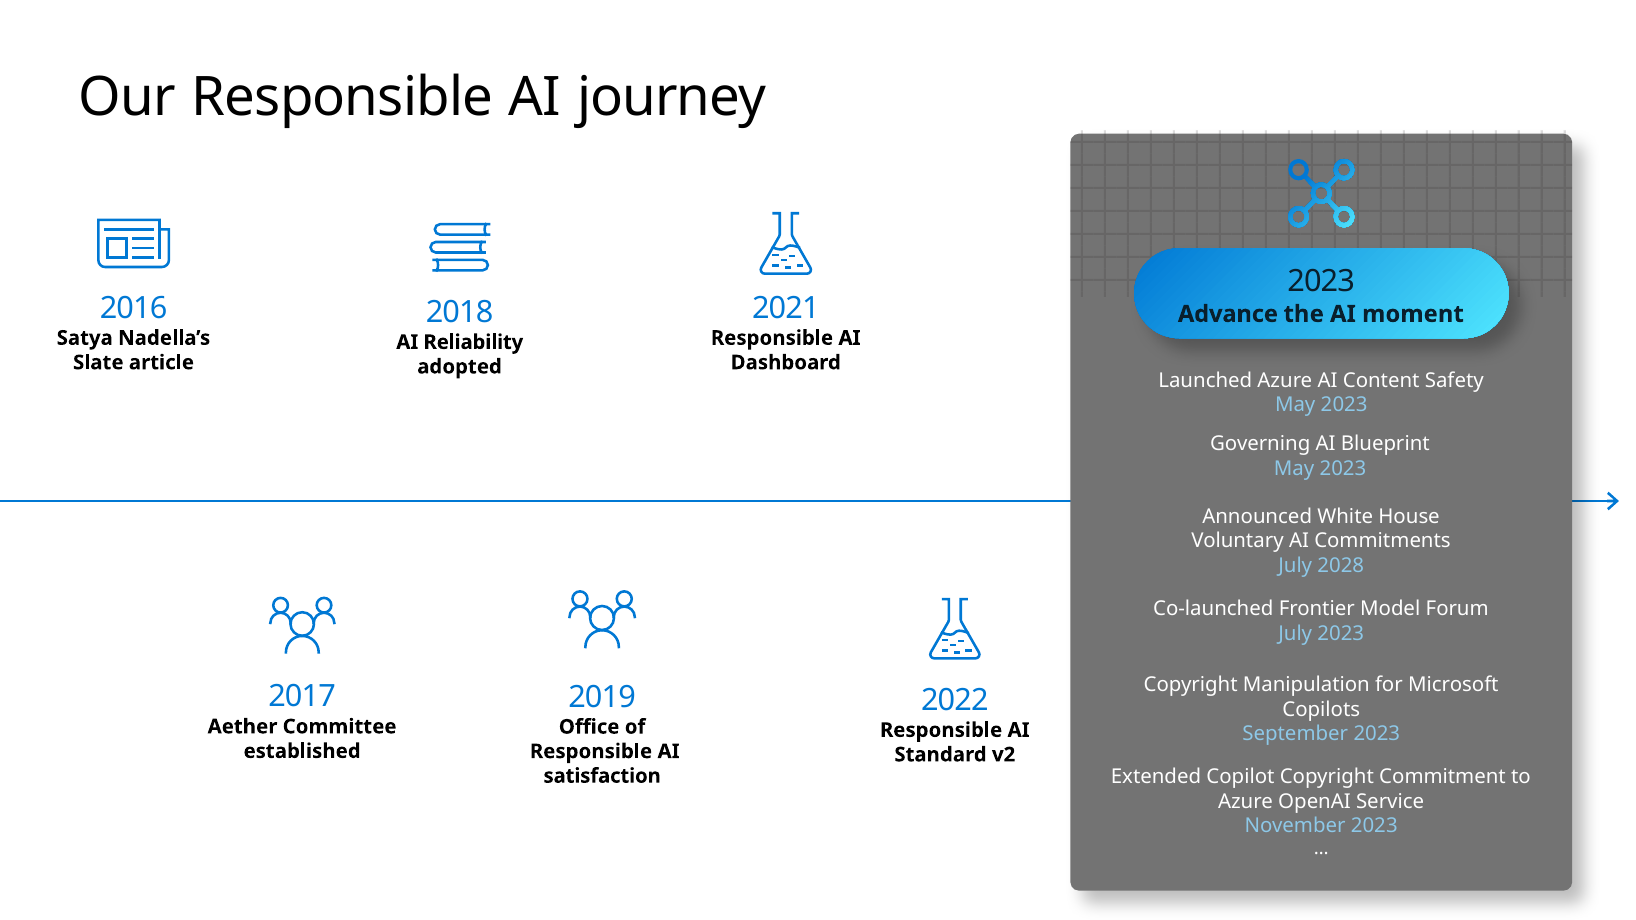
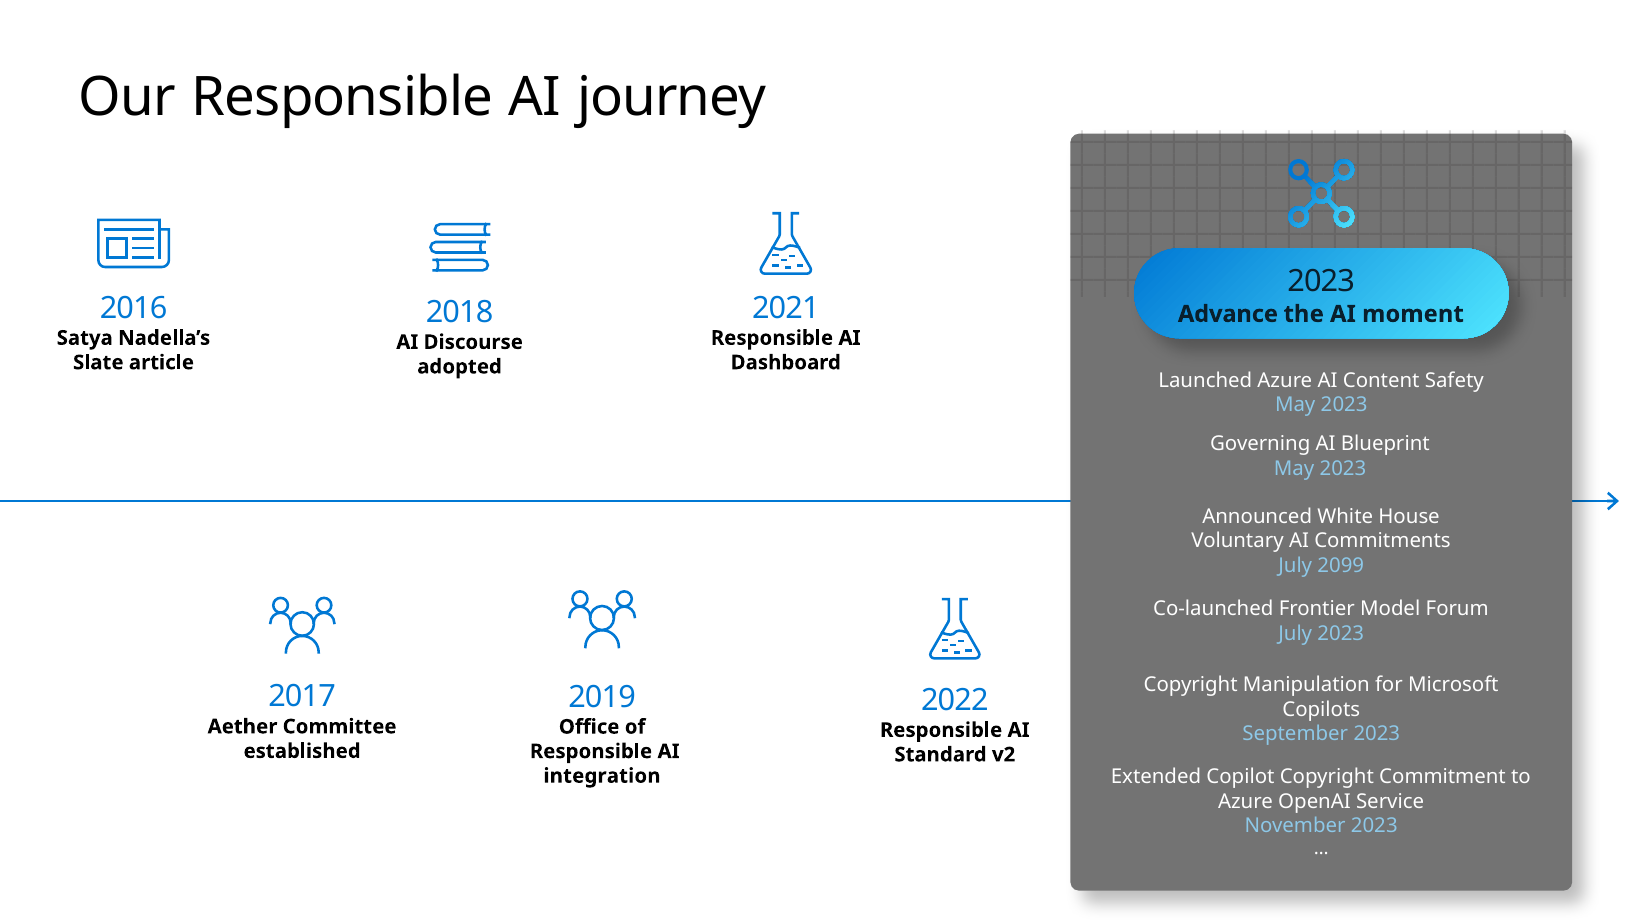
Reliability: Reliability -> Discourse
2028: 2028 -> 2099
satisfaction: satisfaction -> integration
